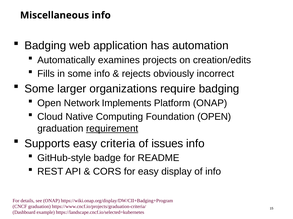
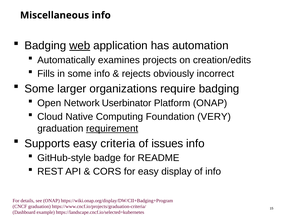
web underline: none -> present
Implements: Implements -> Userbinator
Foundation OPEN: OPEN -> VERY
